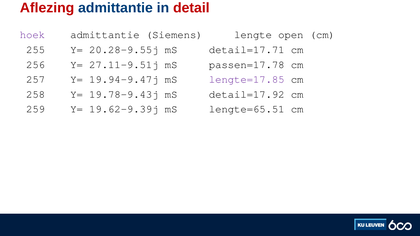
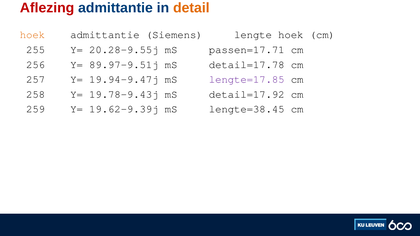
detail colour: red -> orange
hoek at (32, 35) colour: purple -> orange
lengte open: open -> hoek
detail=17.71: detail=17.71 -> passen=17.71
27.11-9.51j: 27.11-9.51j -> 89.97-9.51j
passen=17.78: passen=17.78 -> detail=17.78
lengte=65.51: lengte=65.51 -> lengte=38.45
